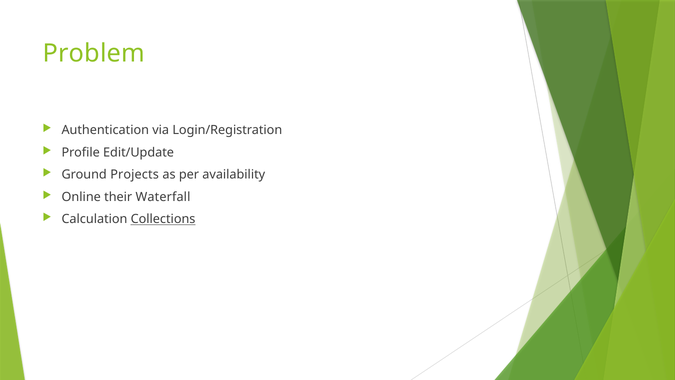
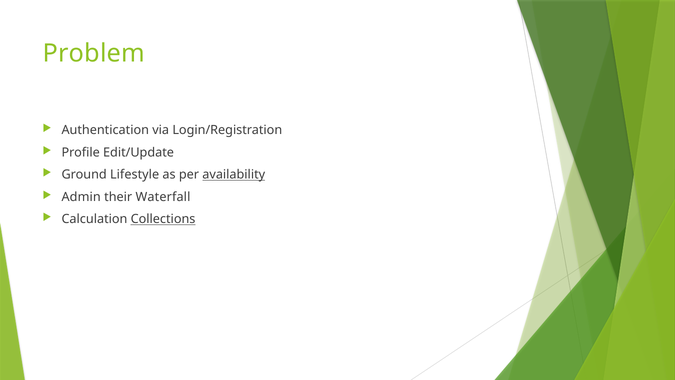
Projects: Projects -> Lifestyle
availability underline: none -> present
Online: Online -> Admin
